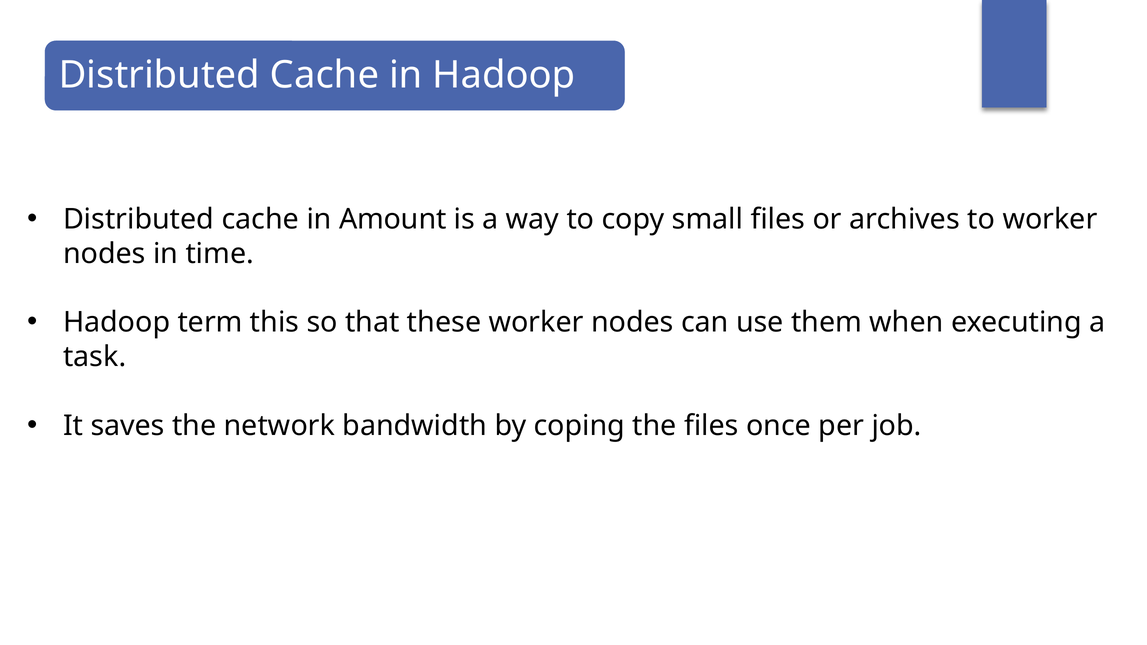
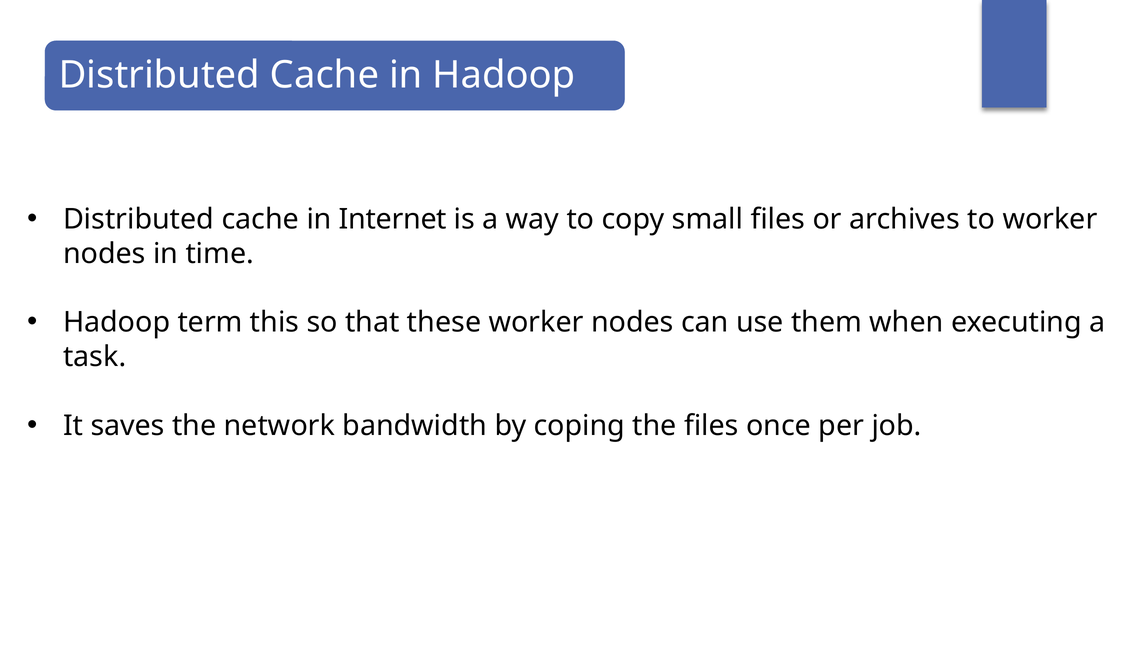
Amount: Amount -> Internet
